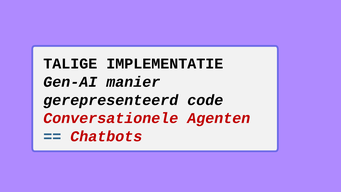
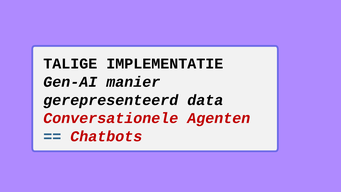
code: code -> data
